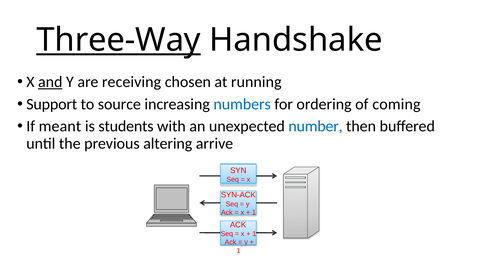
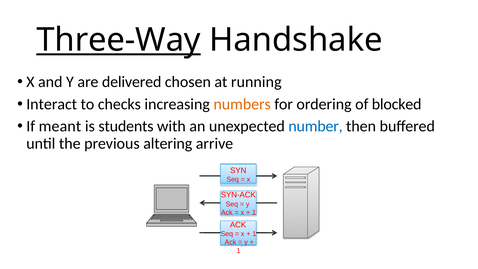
and underline: present -> none
receiving: receiving -> delivered
Support: Support -> Interact
source: source -> checks
numbers colour: blue -> orange
coming: coming -> blocked
